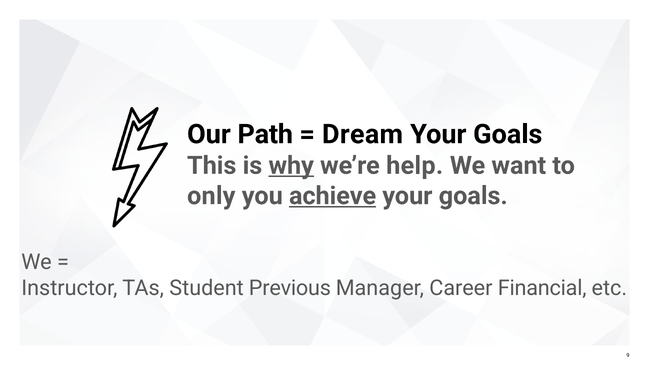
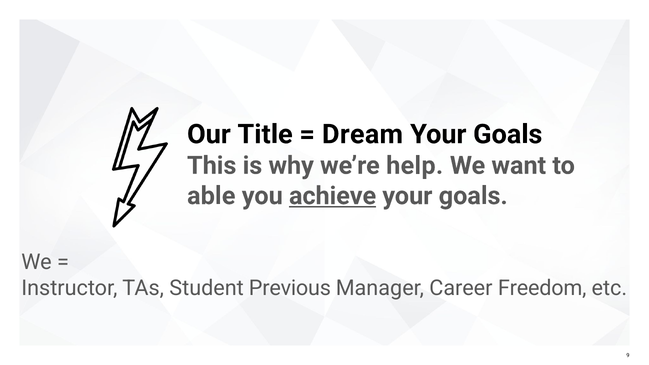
Path: Path -> Title
why underline: present -> none
only: only -> able
Financial: Financial -> Freedom
